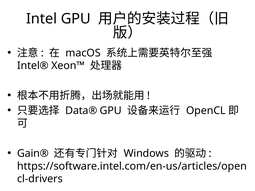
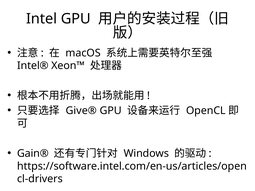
Data®: Data® -> Give®
